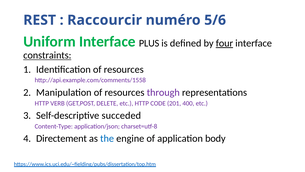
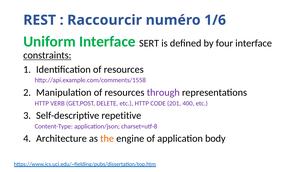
5/6: 5/6 -> 1/6
PLUS: PLUS -> SERT
four underline: present -> none
succeded: succeded -> repetitive
Directement: Directement -> Architecture
the colour: blue -> orange
